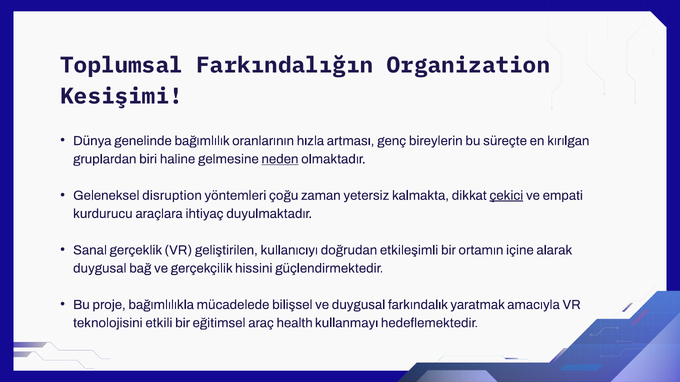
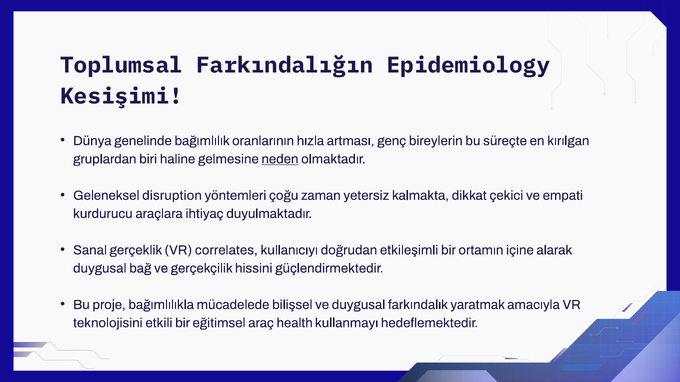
Organization: Organization -> Epidemiology
çekici underline: present -> none
geliştirilen: geliştirilen -> correlates
